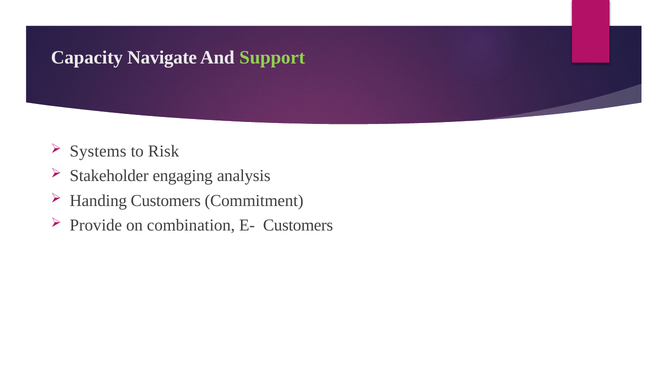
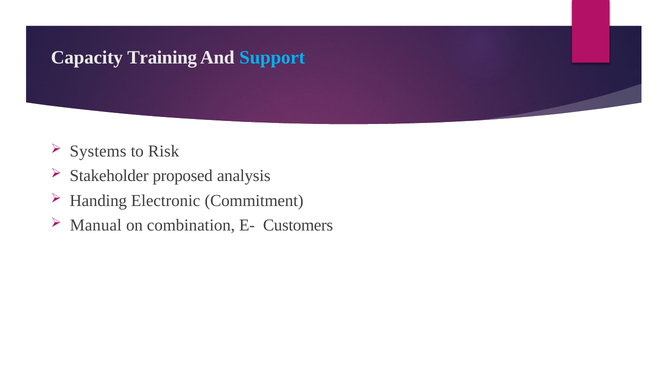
Navigate: Navigate -> Training
Support colour: light green -> light blue
engaging: engaging -> proposed
Handing Customers: Customers -> Electronic
Provide: Provide -> Manual
